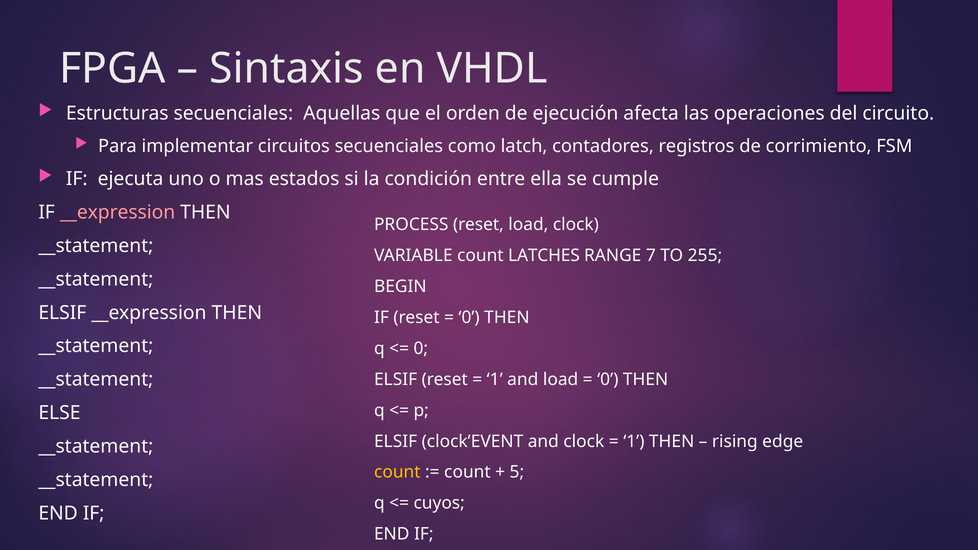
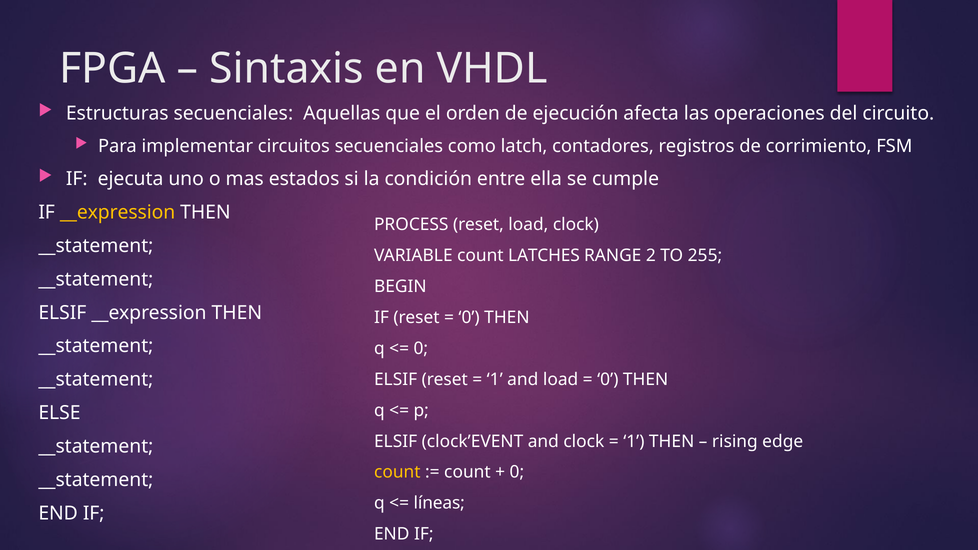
__expression at (118, 213) colour: pink -> yellow
7: 7 -> 2
5 at (517, 472): 5 -> 0
cuyos: cuyos -> líneas
